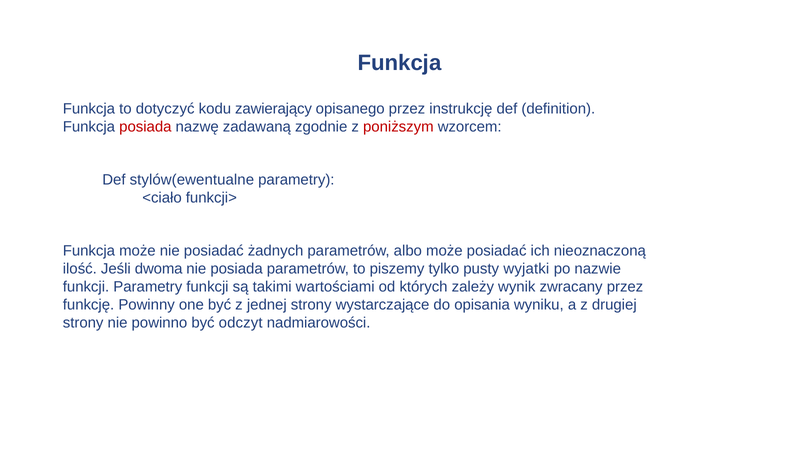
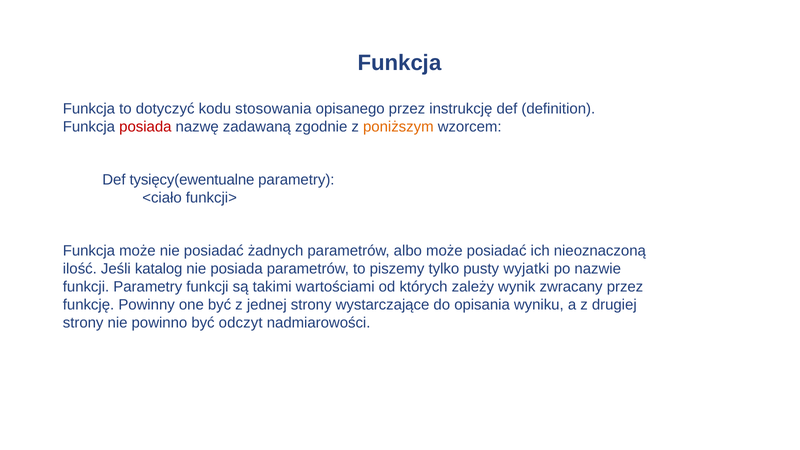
zawierający: zawierający -> stosowania
poniższym colour: red -> orange
stylów(ewentualne: stylów(ewentualne -> tysięcy(ewentualne
dwoma: dwoma -> katalog
